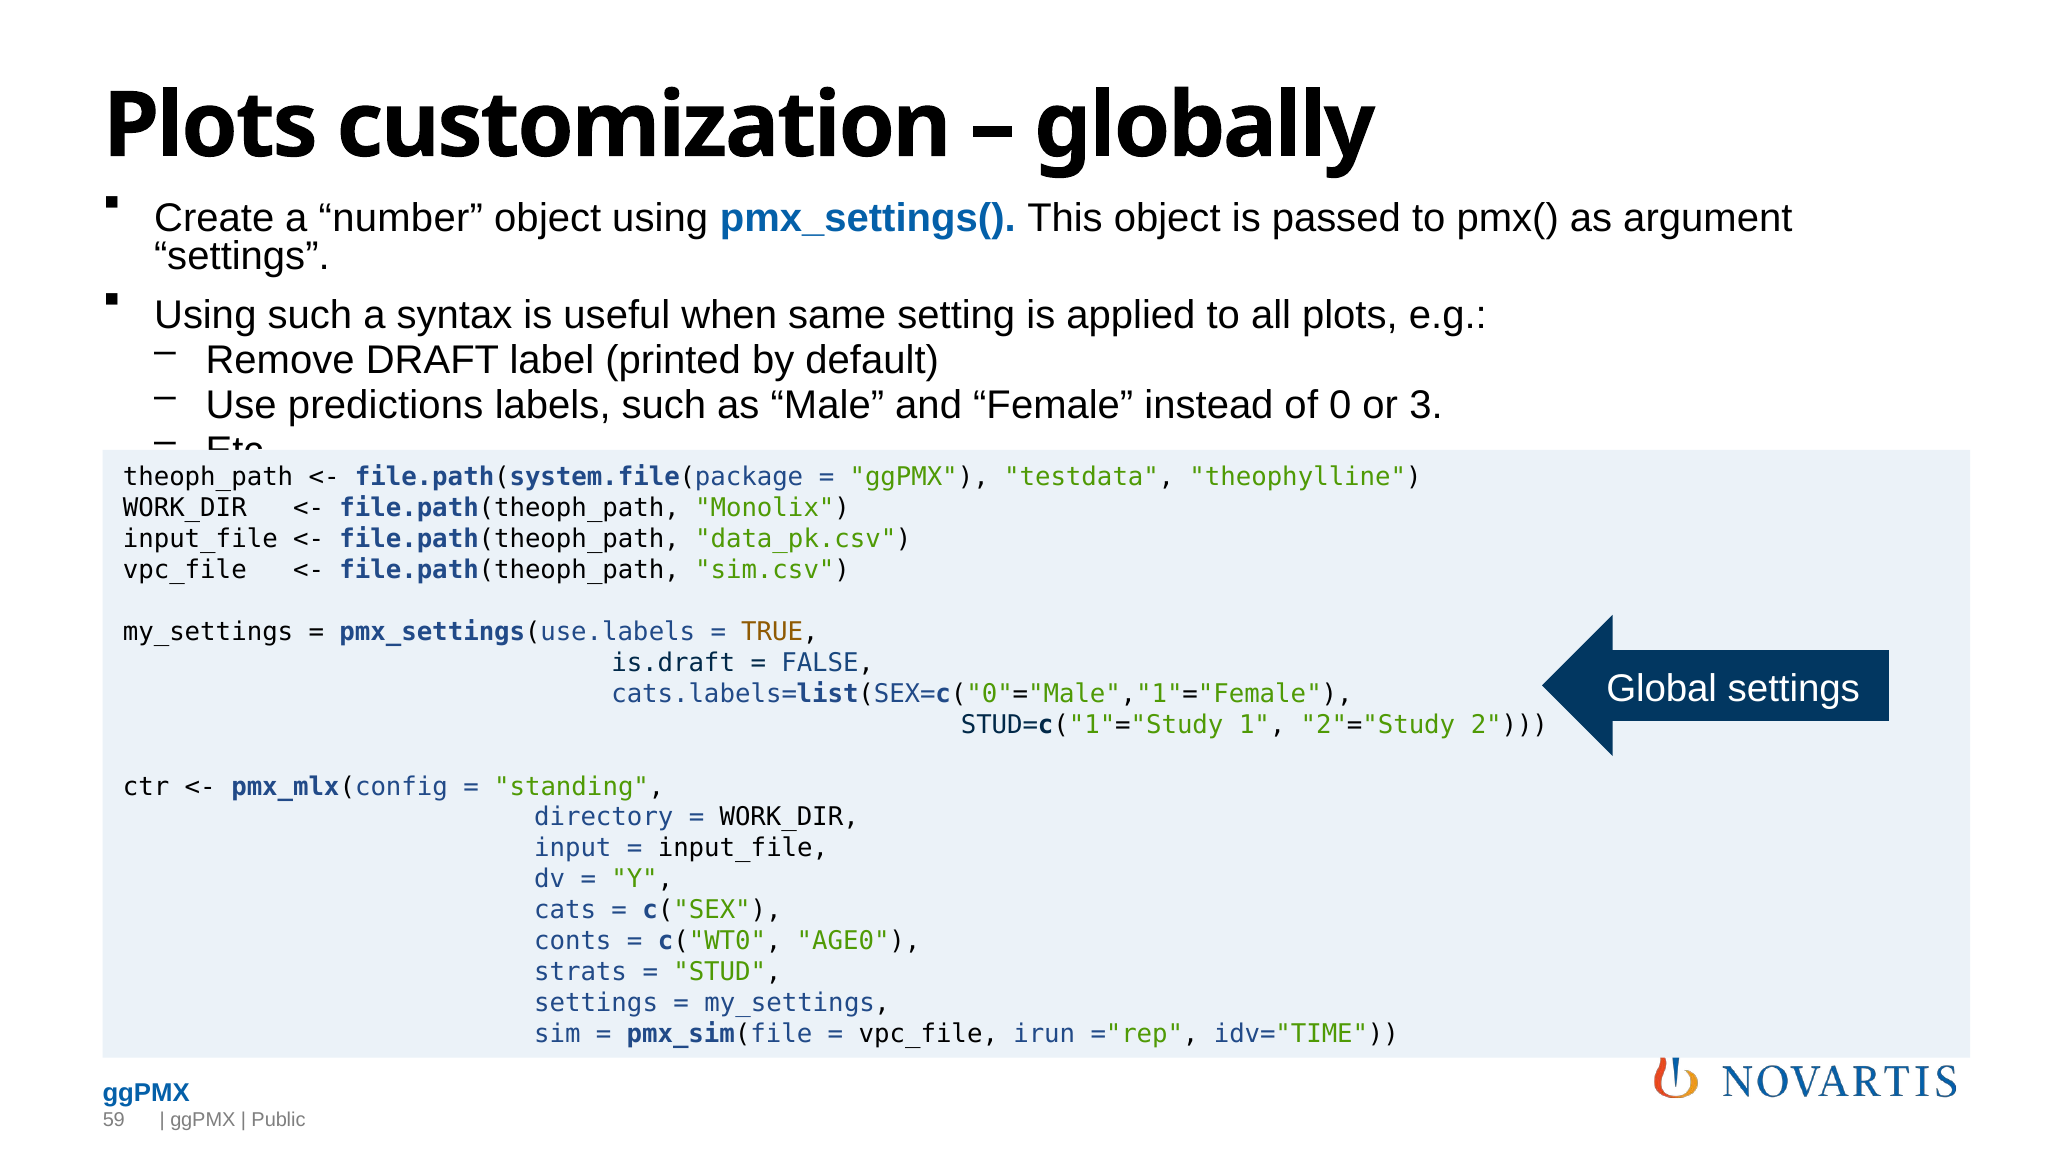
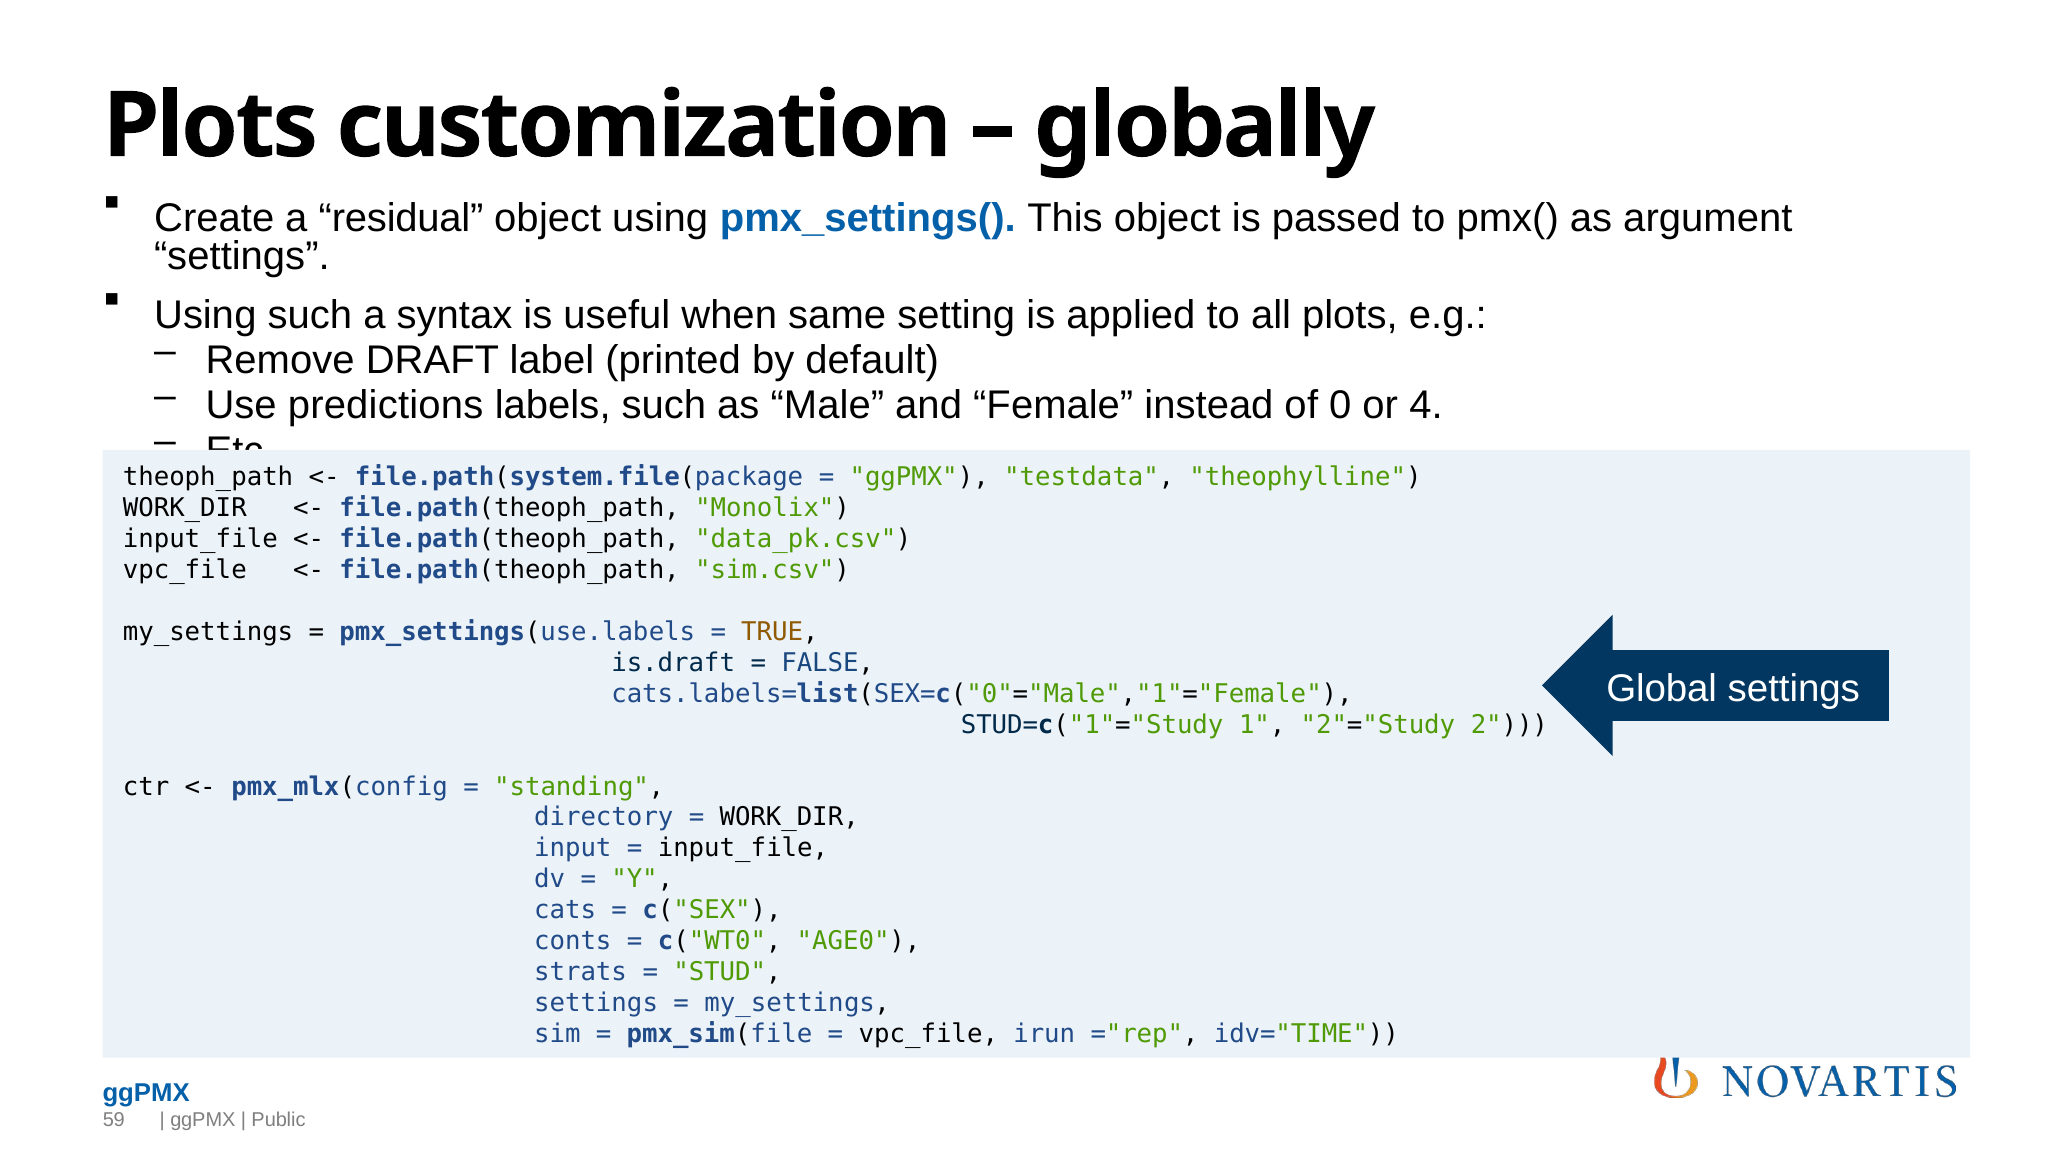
number: number -> residual
3: 3 -> 4
